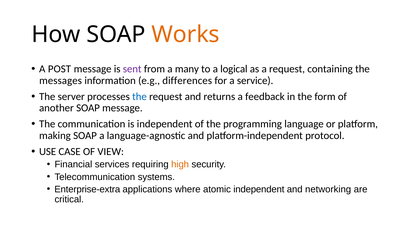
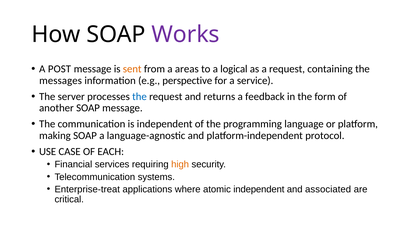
Works colour: orange -> purple
sent colour: purple -> orange
many: many -> areas
differences: differences -> perspective
VIEW: VIEW -> EACH
Enterprise-extra: Enterprise-extra -> Enterprise-treat
networking: networking -> associated
